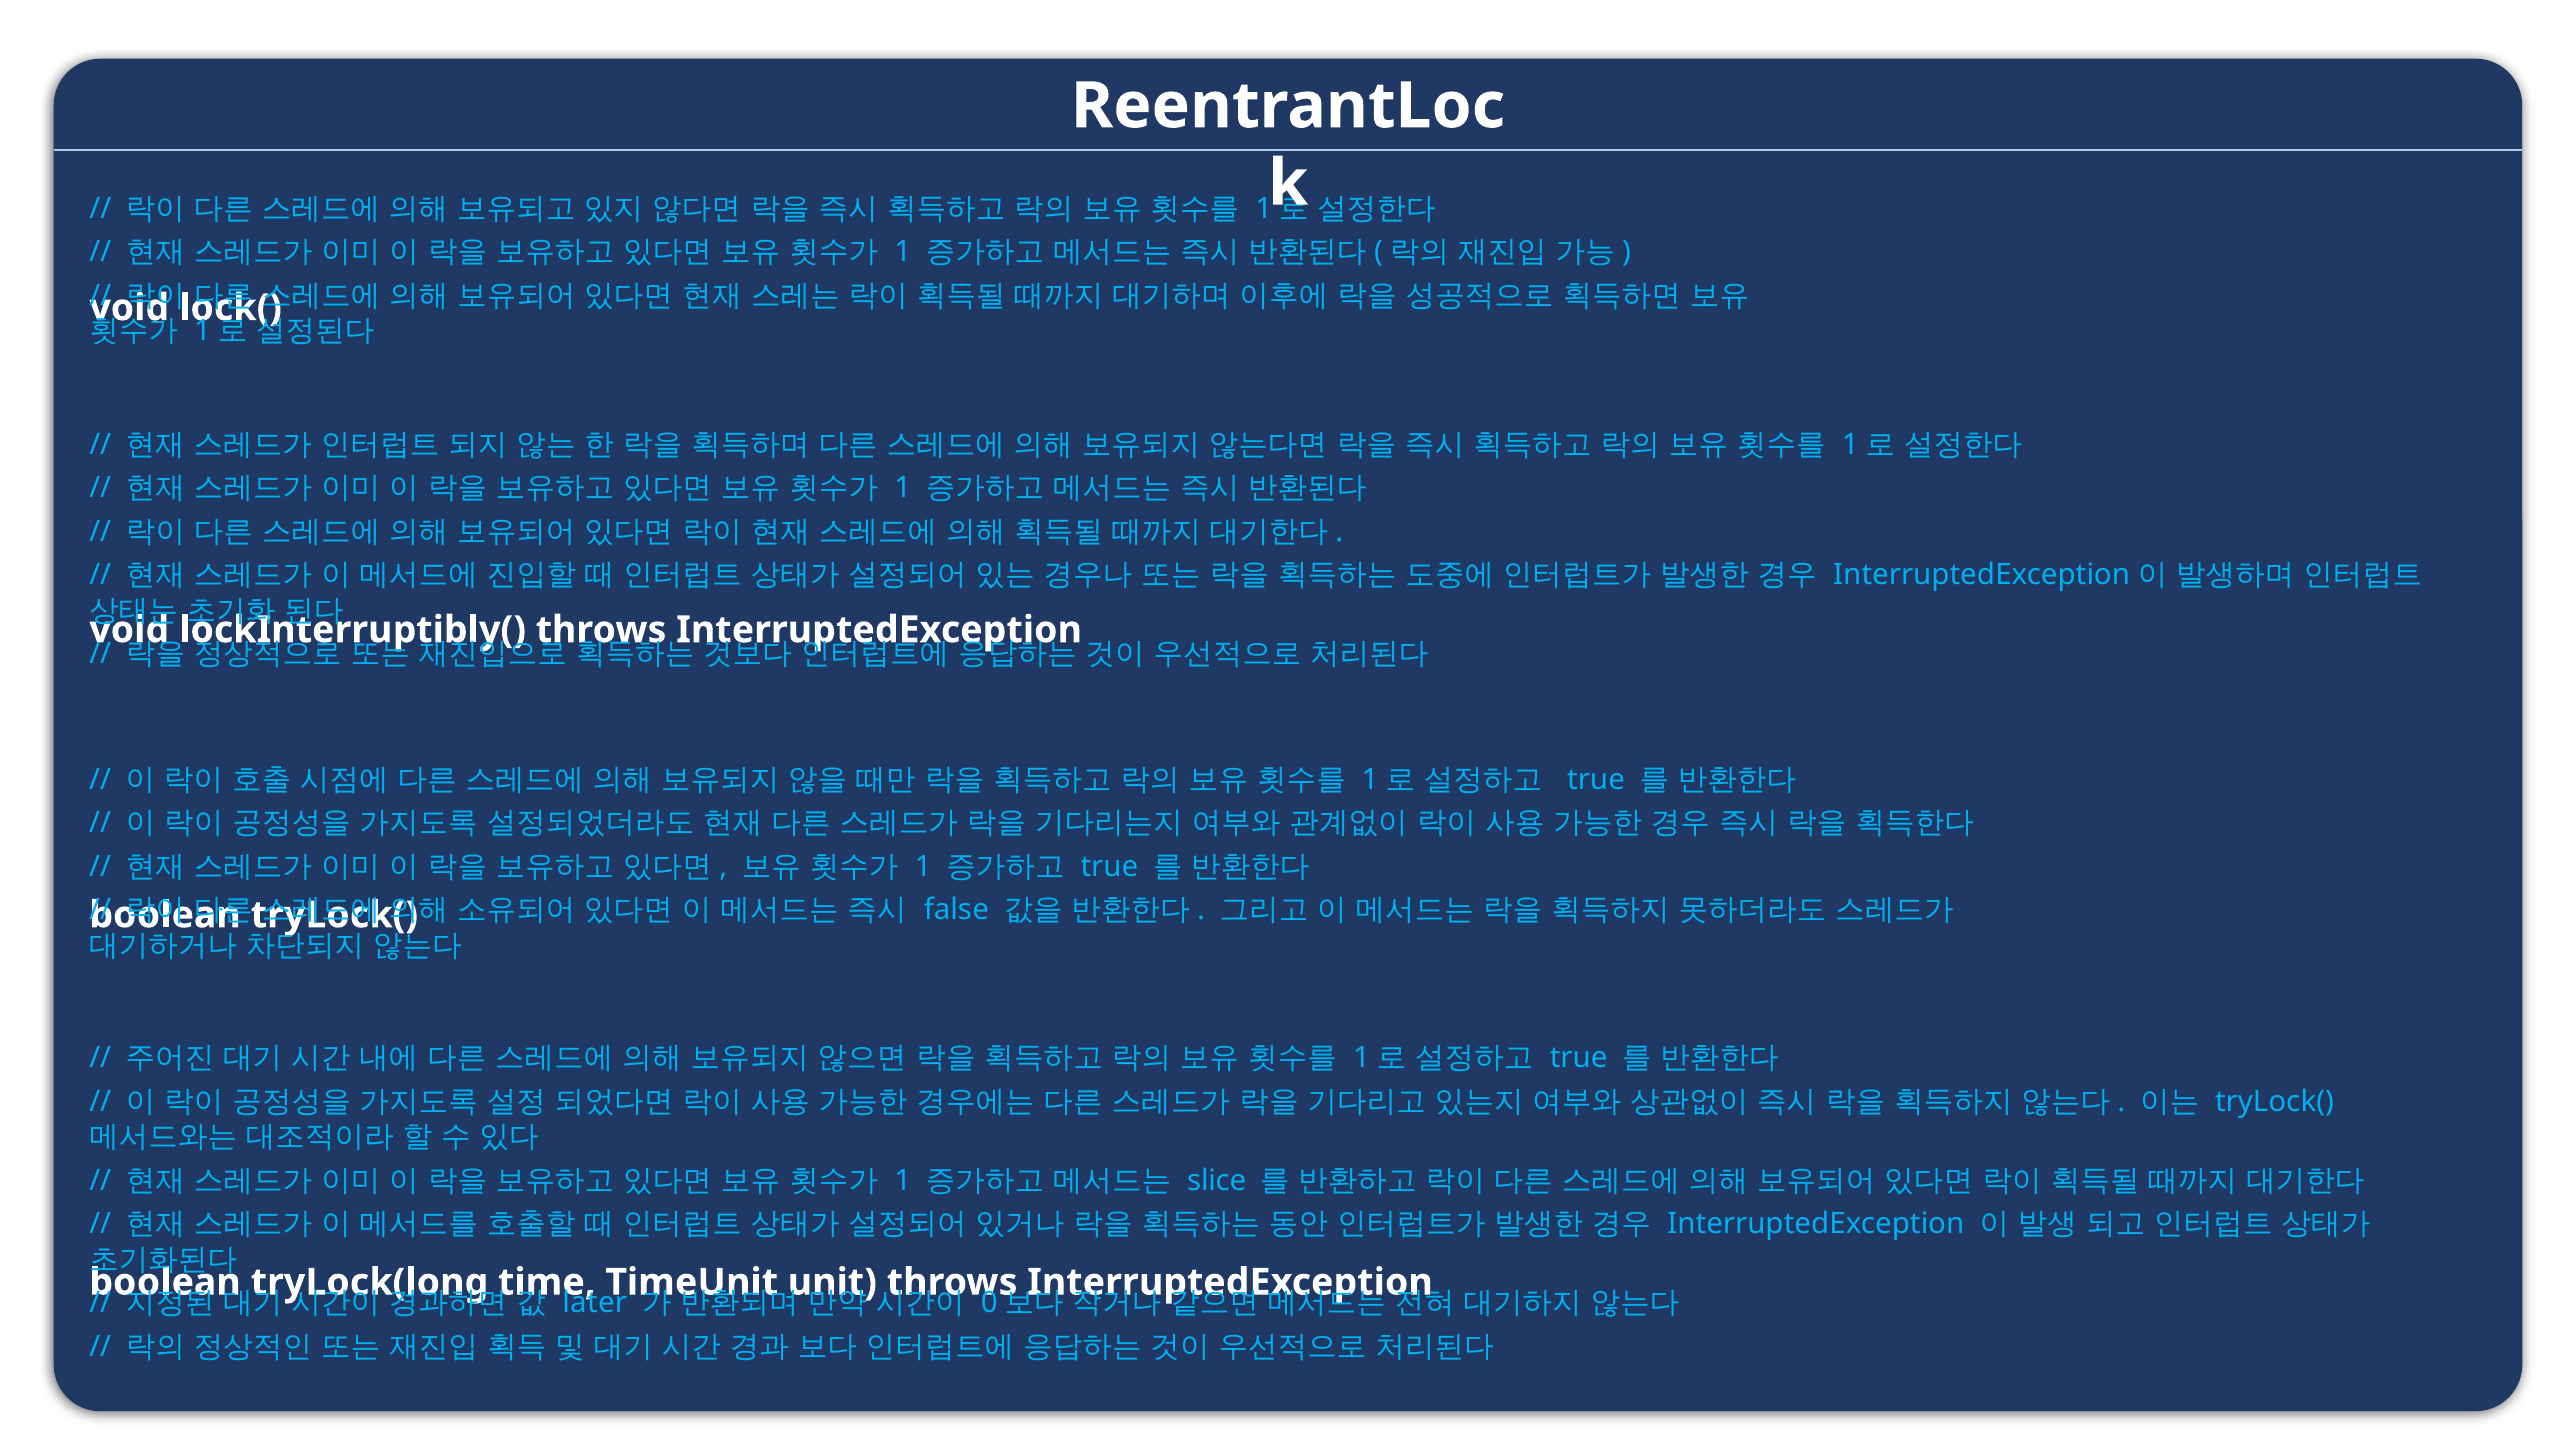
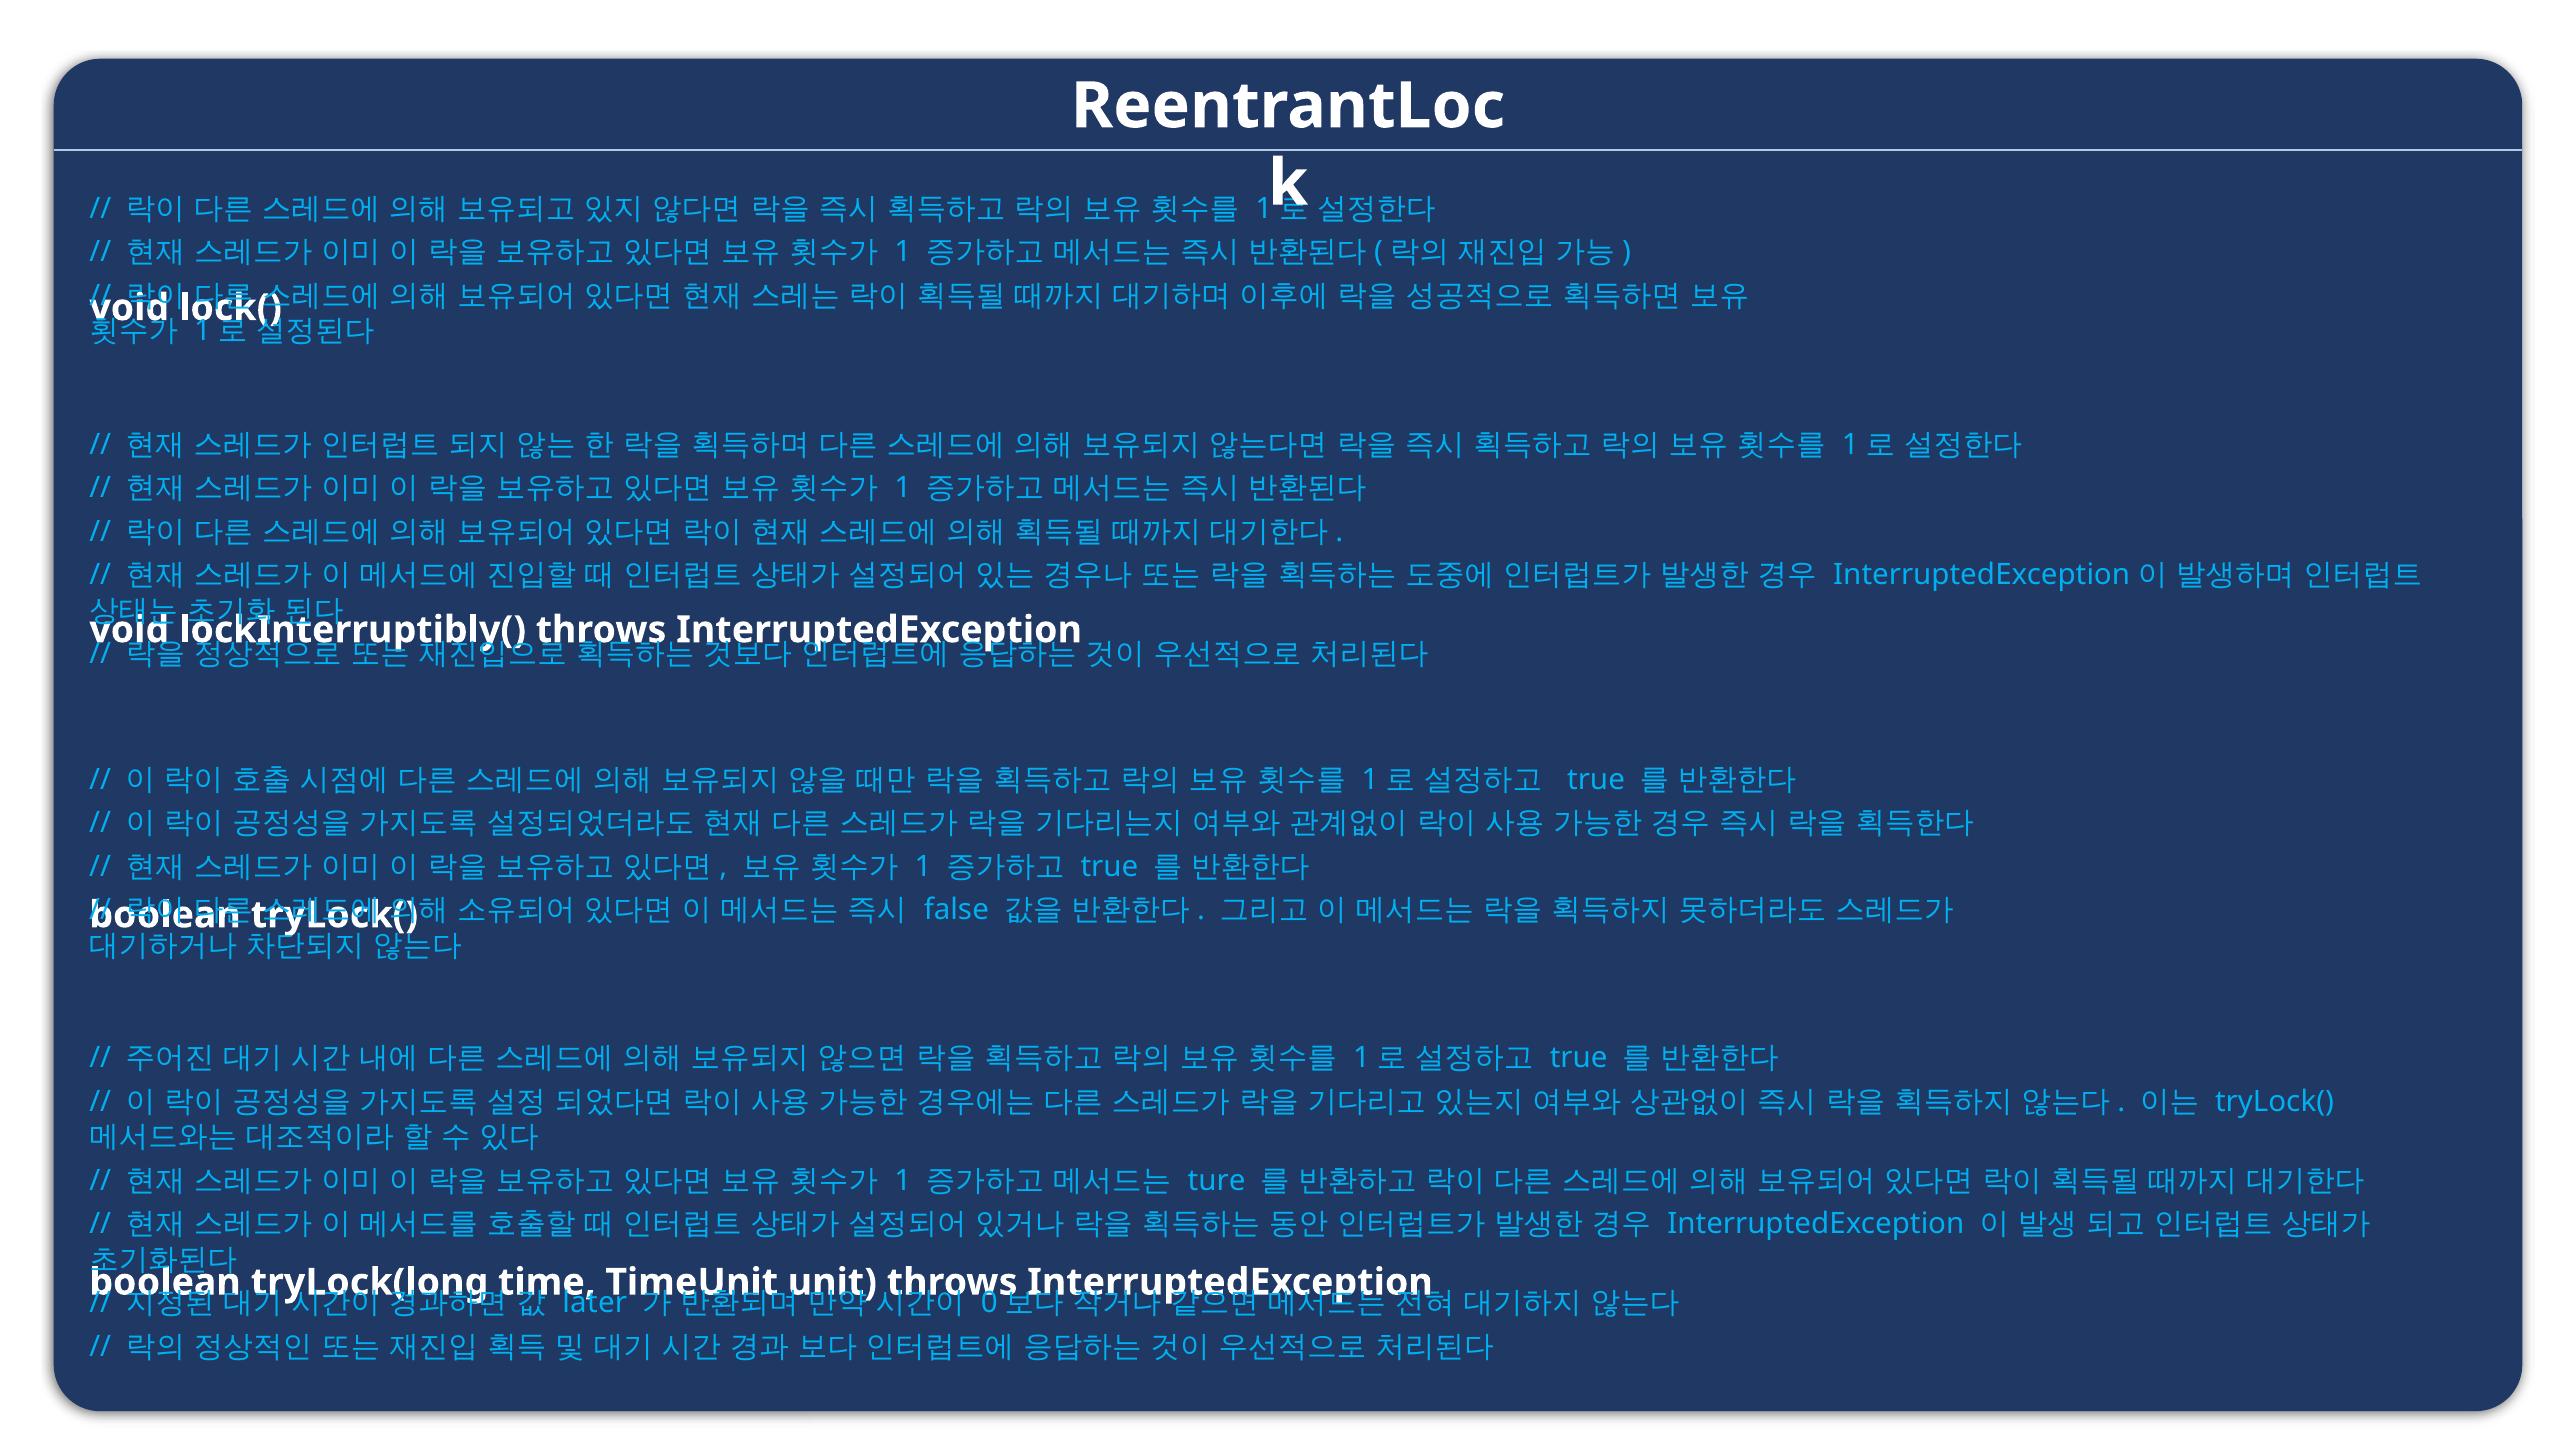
slice: slice -> ture
